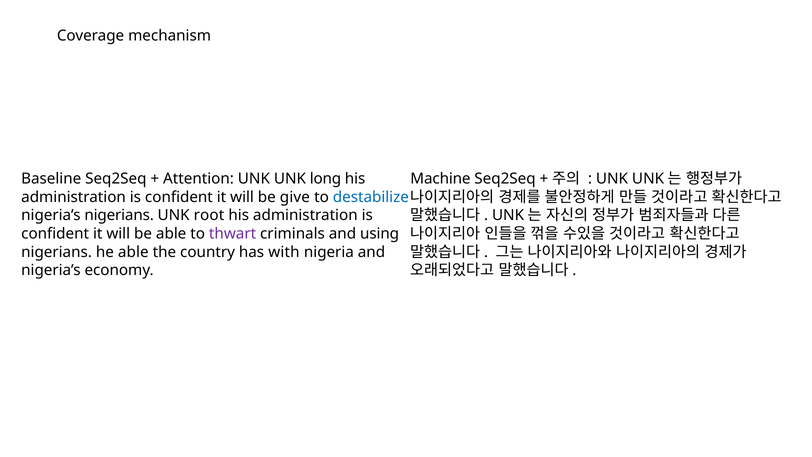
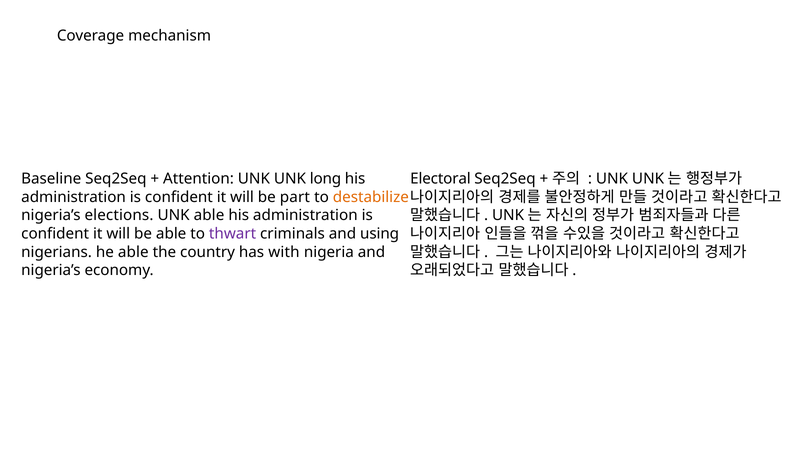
Machine: Machine -> Electoral
give: give -> part
destabilize colour: blue -> orange
nigeria’s nigerians: nigerians -> elections
UNK root: root -> able
